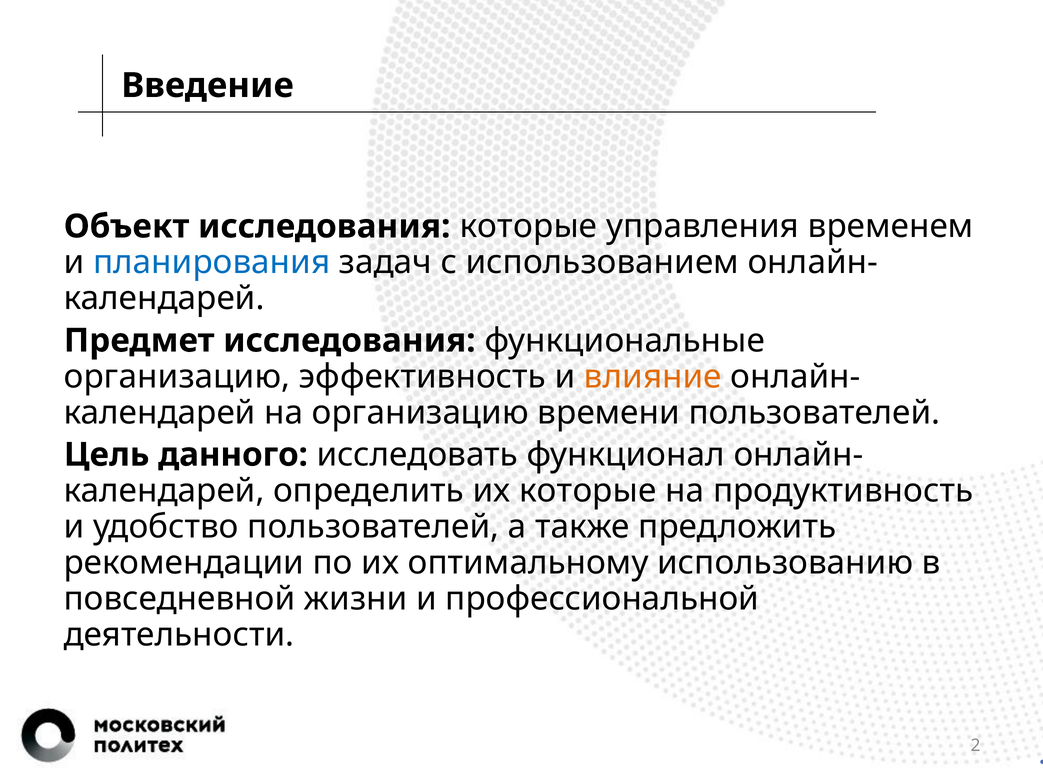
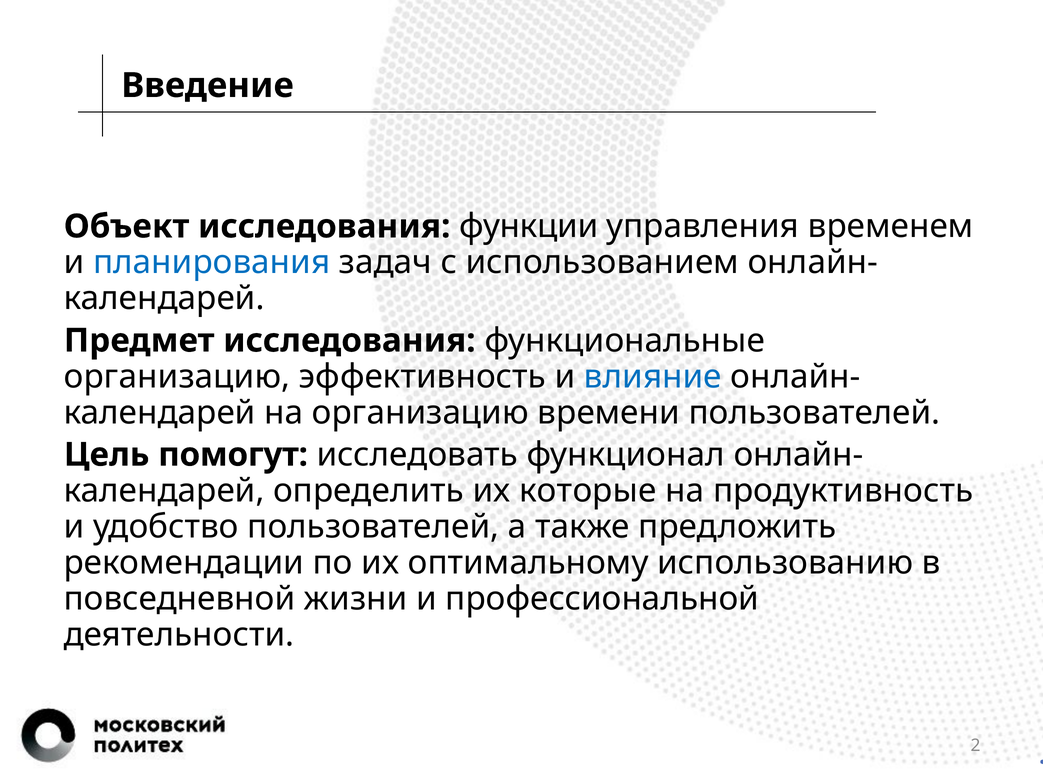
исследования которые: которые -> функции
влияние colour: orange -> blue
данного: данного -> помогут
